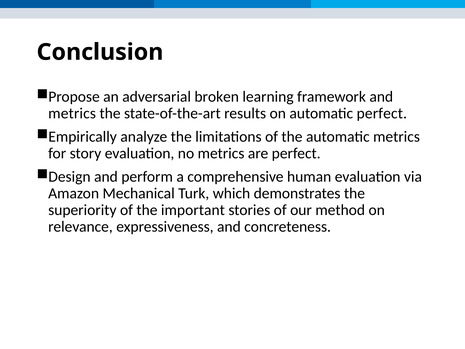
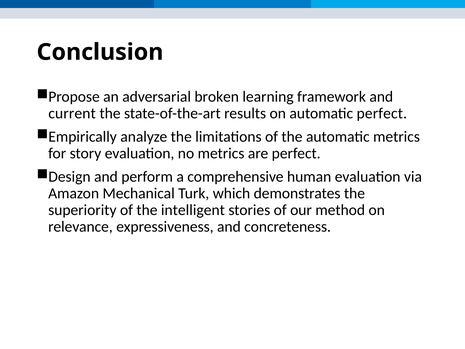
metrics at (72, 113): metrics -> current
important: important -> intelligent
